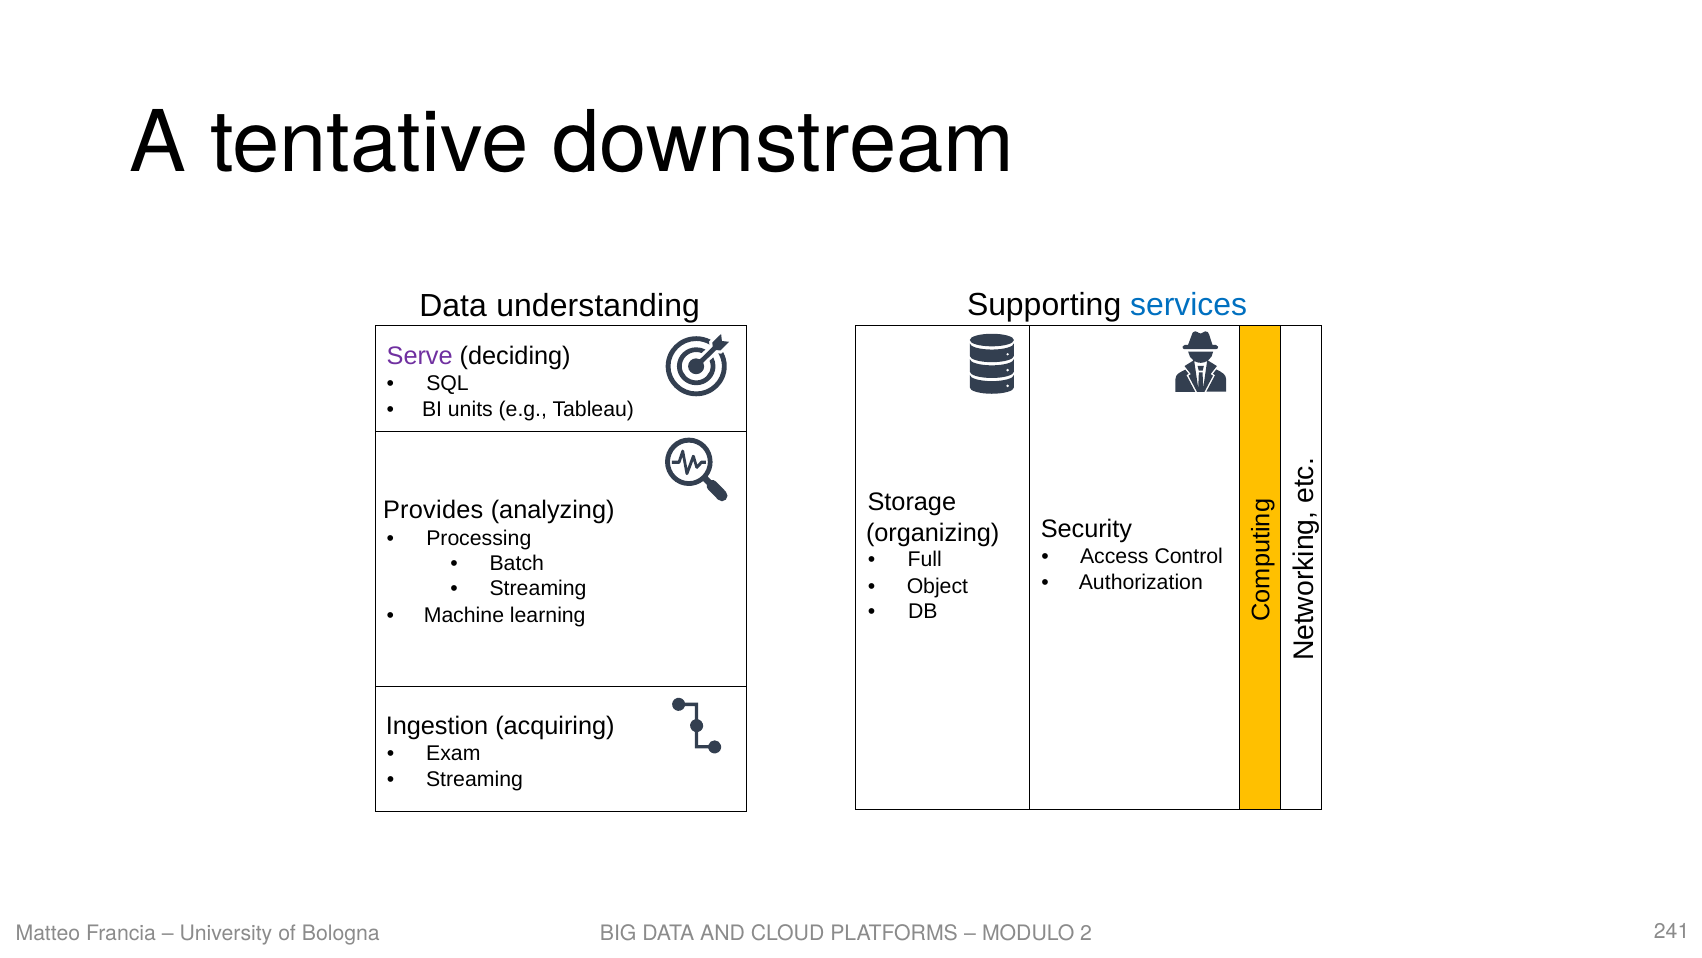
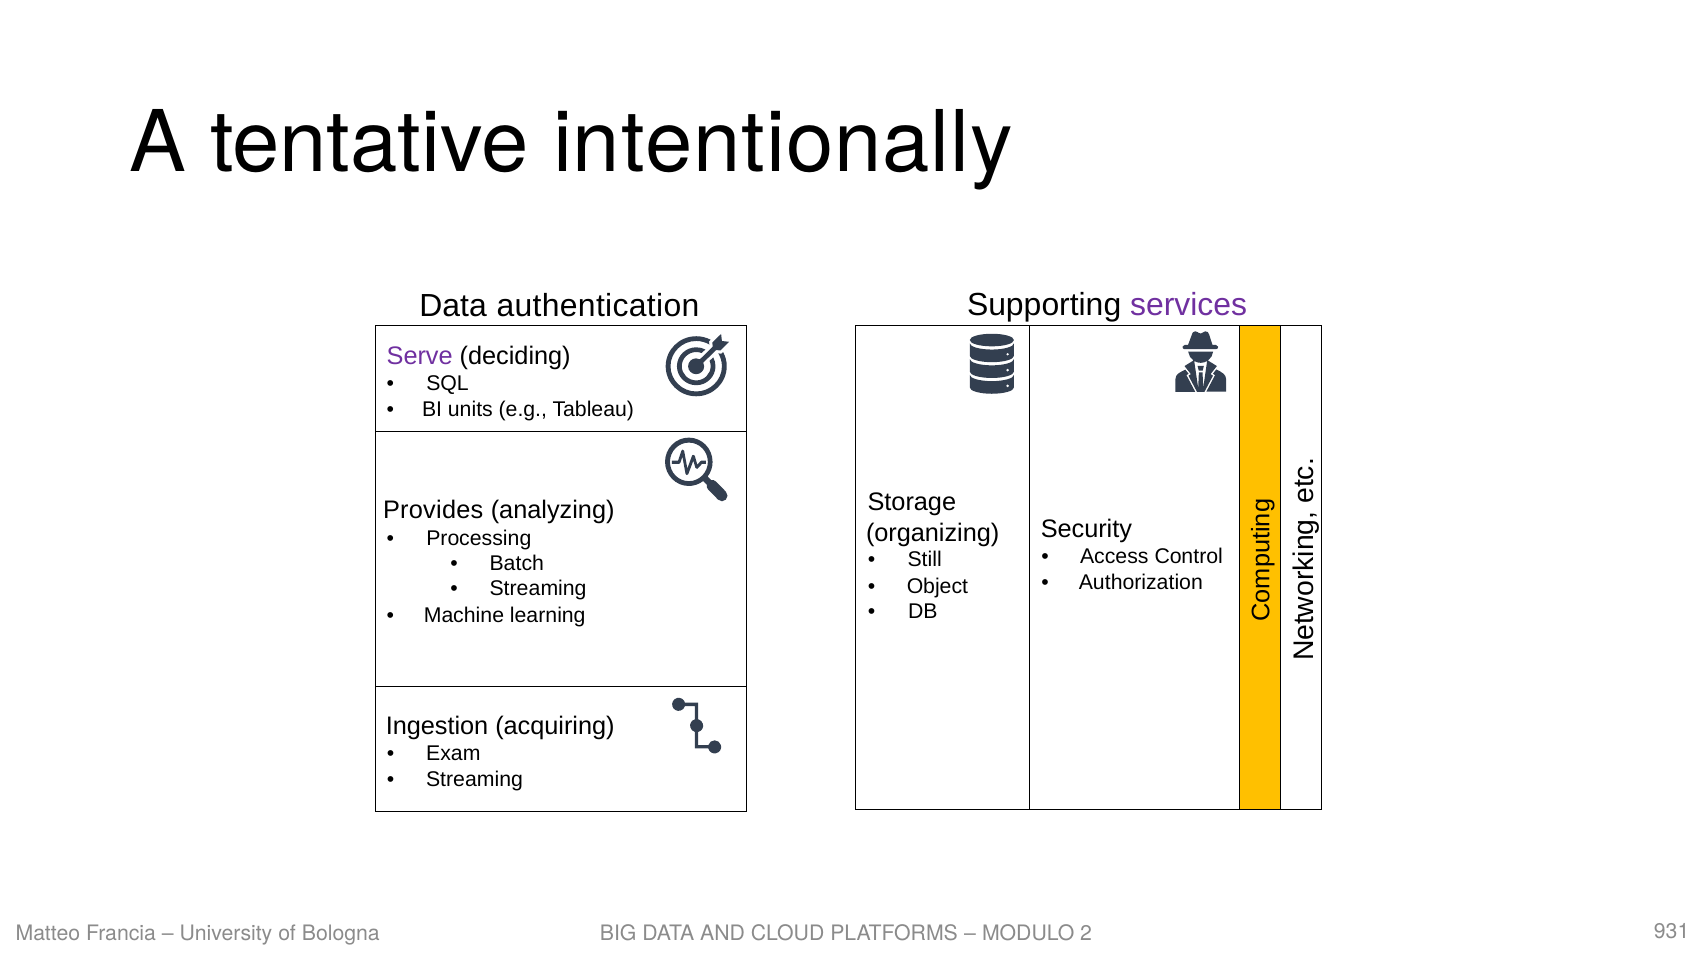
downstream: downstream -> intentionally
services colour: blue -> purple
understanding: understanding -> authentication
Full: Full -> Still
241: 241 -> 931
